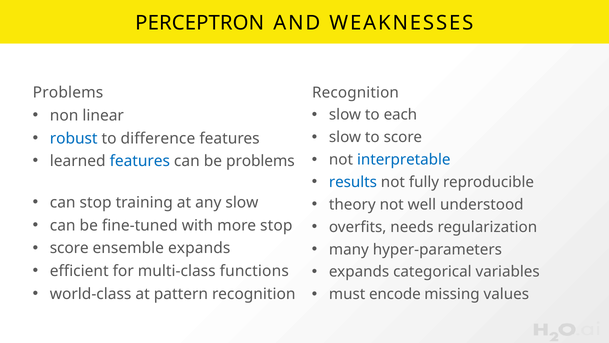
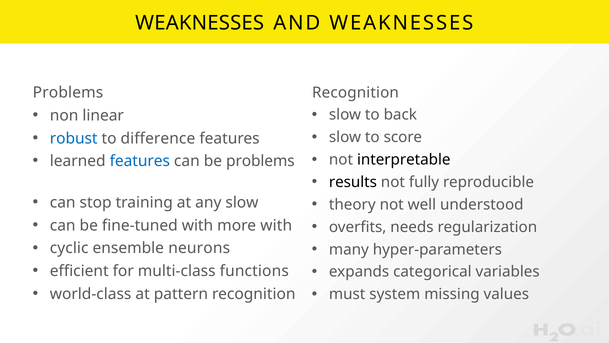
PERCEPTRON at (200, 23): PERCEPTRON -> WEAKNESSES
each: each -> back
interpretable colour: blue -> black
results colour: blue -> black
more stop: stop -> with
score at (69, 248): score -> cyclic
ensemble expands: expands -> neurons
encode: encode -> system
